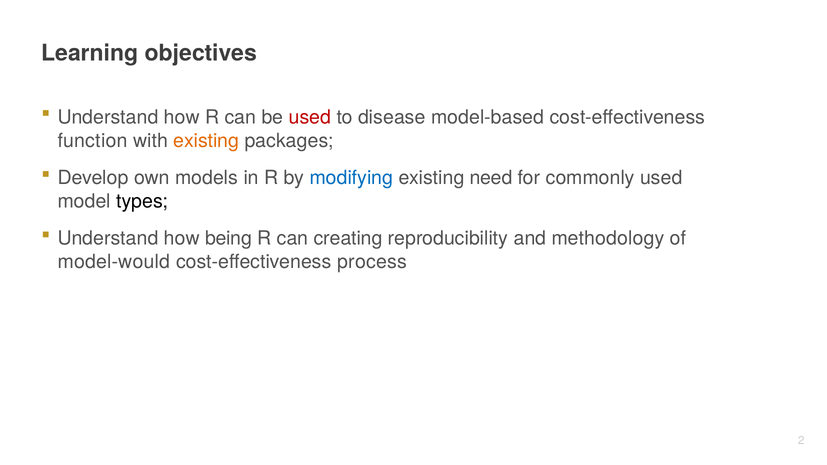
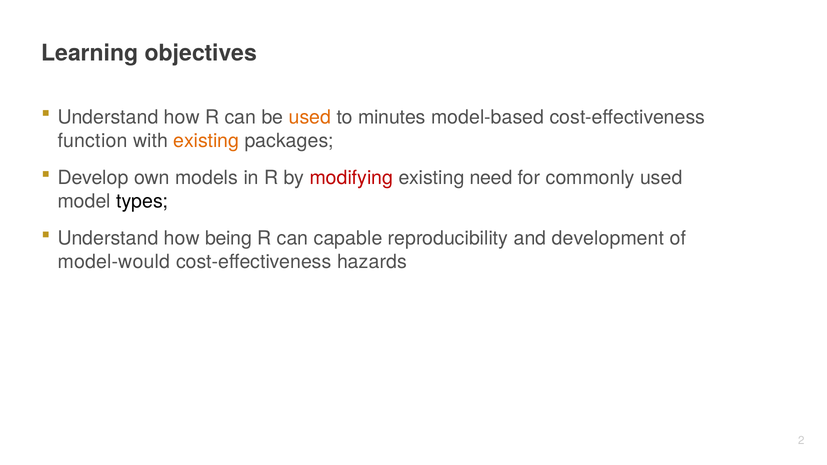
used at (310, 117) colour: red -> orange
disease: disease -> minutes
modifying colour: blue -> red
creating: creating -> capable
methodology: methodology -> development
process: process -> hazards
